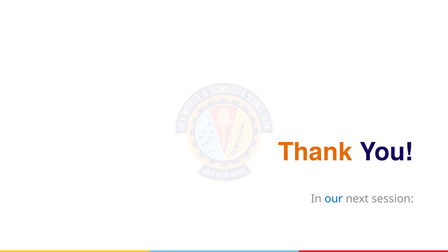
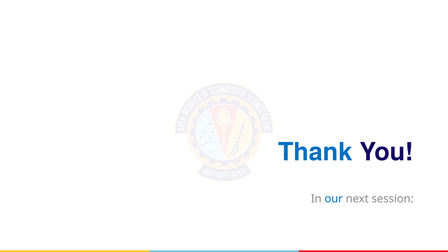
Thank colour: orange -> blue
